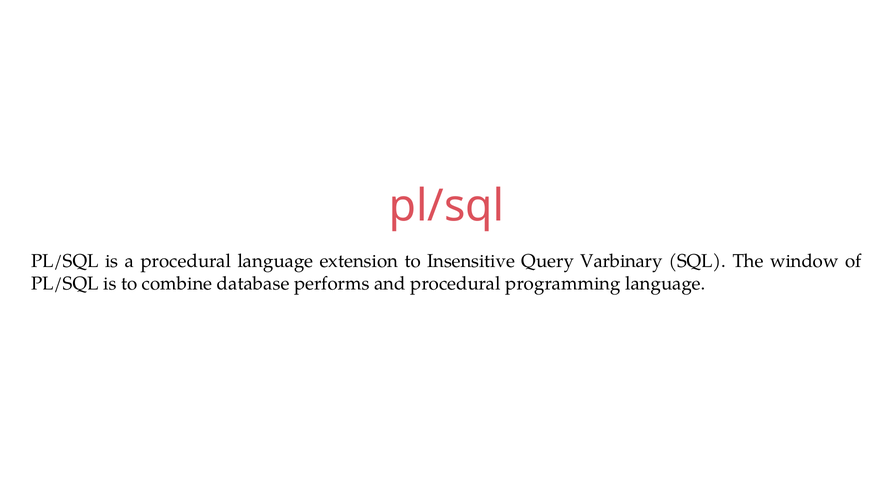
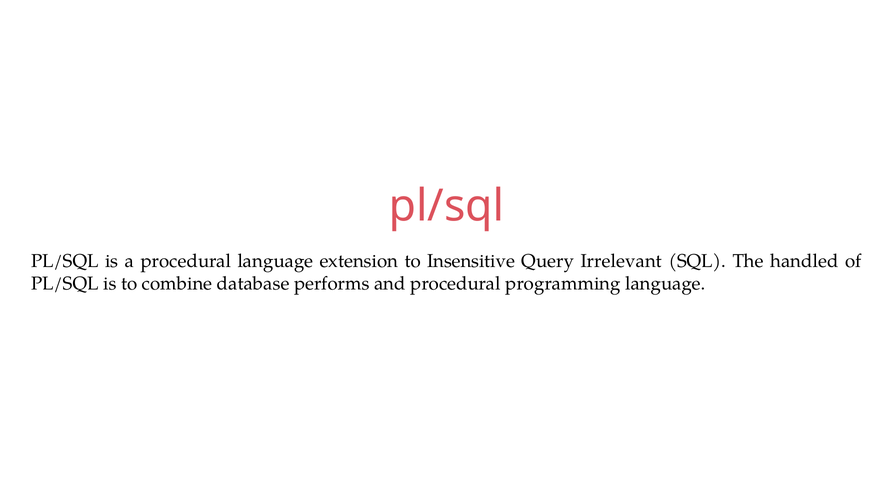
Varbinary: Varbinary -> Irrelevant
window: window -> handled
